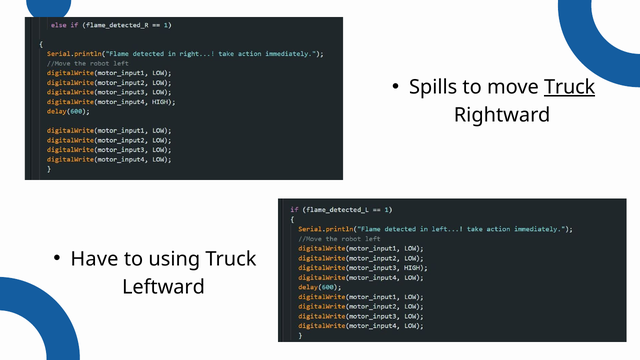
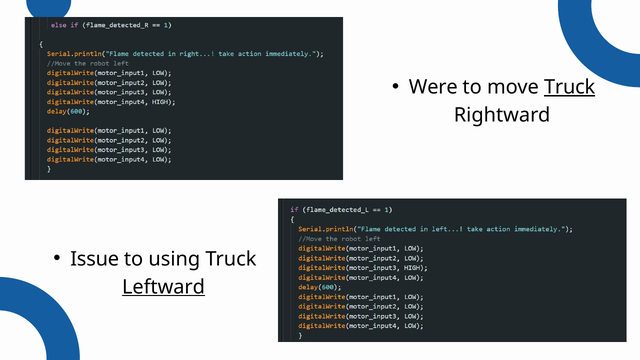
Spills: Spills -> Were
Have: Have -> Issue
Leftward underline: none -> present
